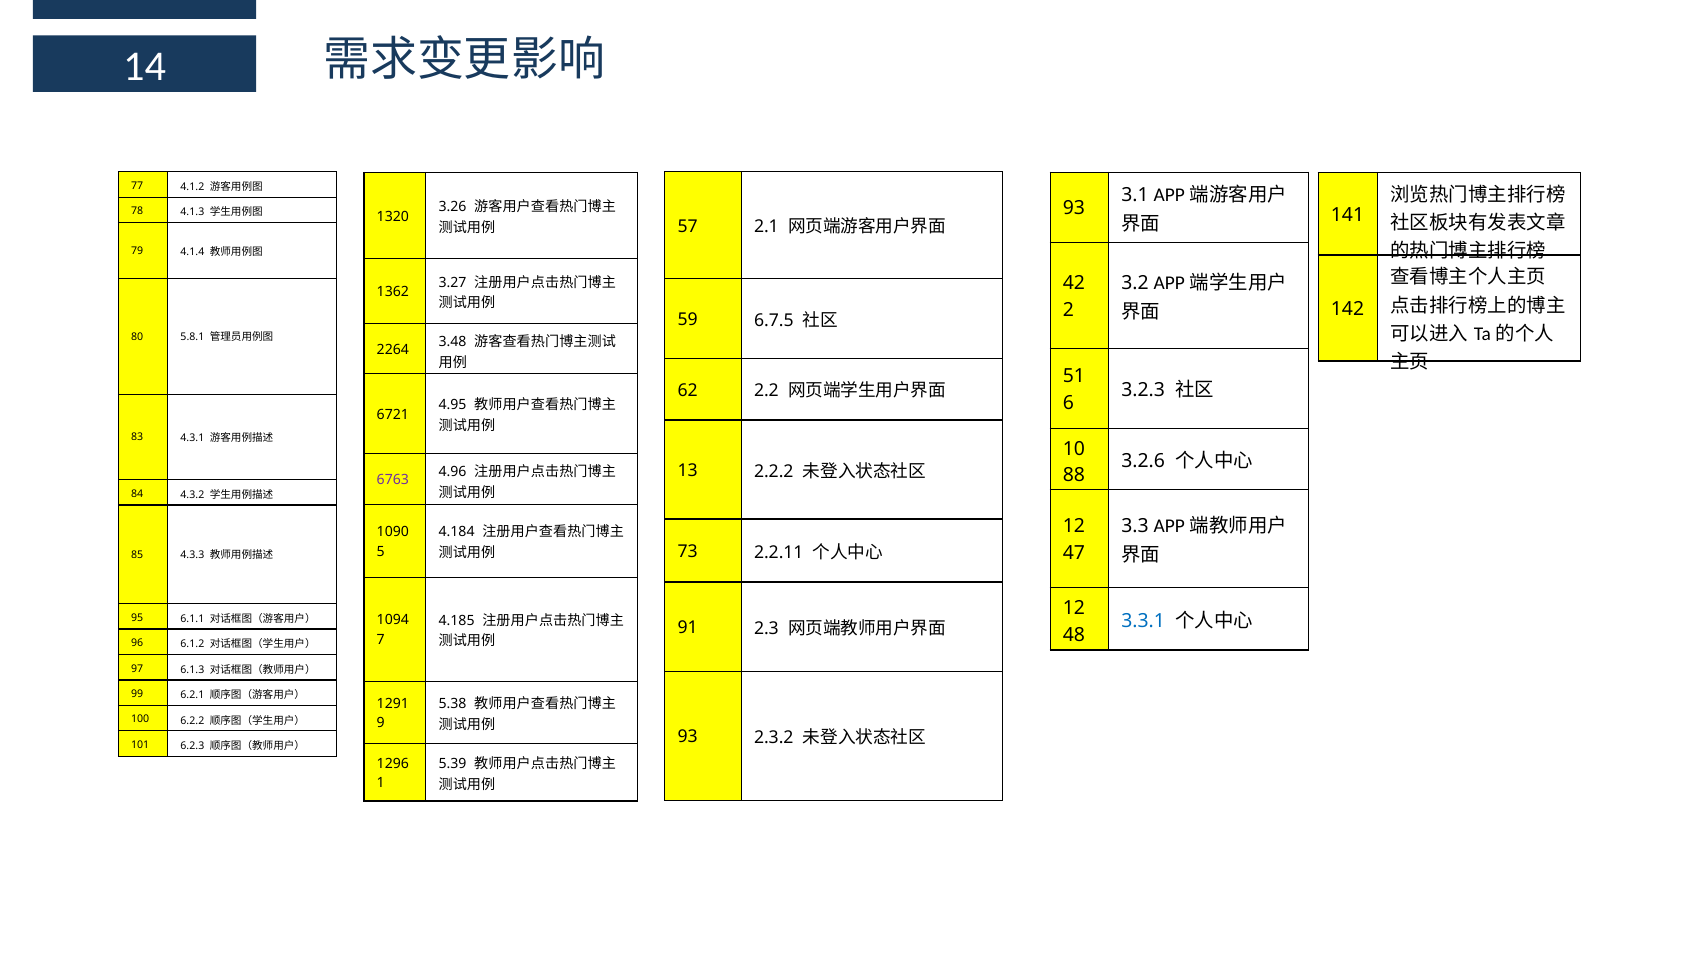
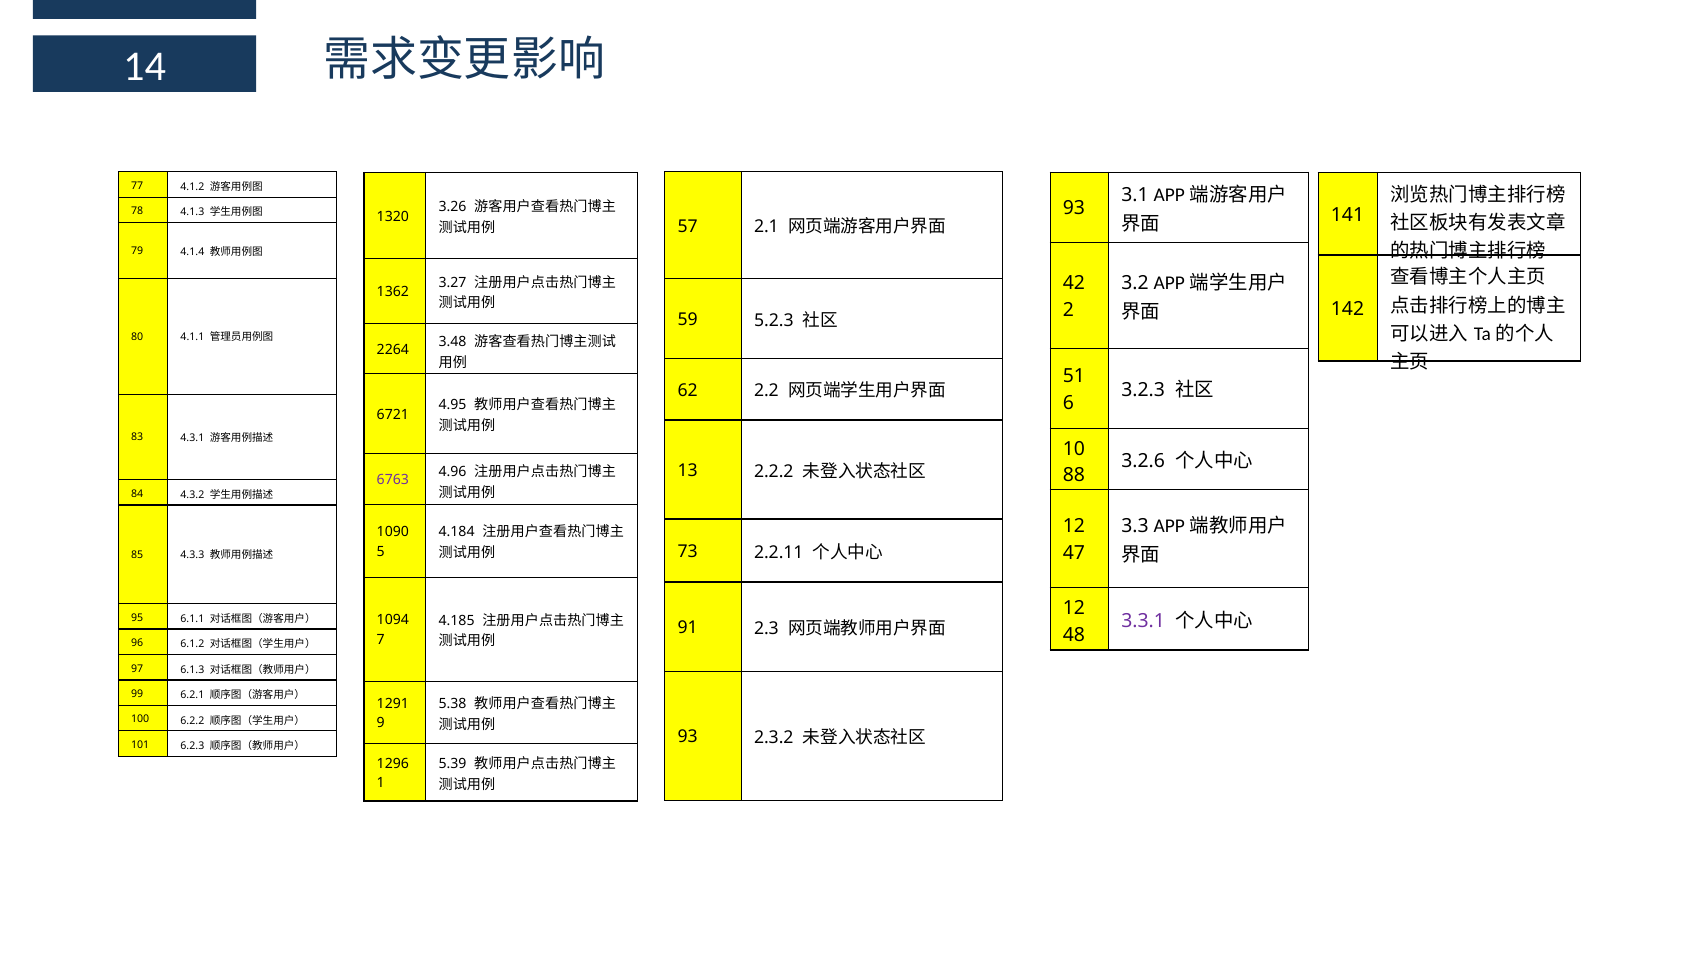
6.7.5: 6.7.5 -> 5.2.3
5.8.1: 5.8.1 -> 4.1.1
3.3.1 colour: blue -> purple
